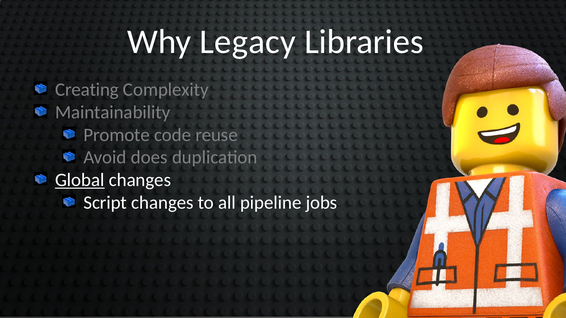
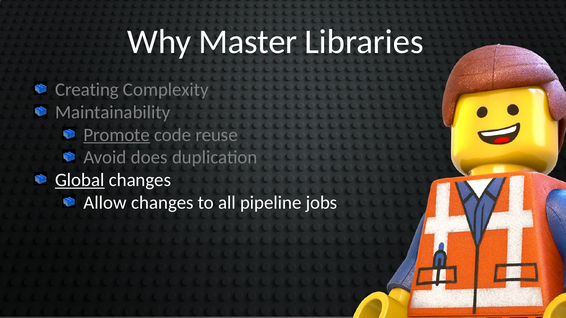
Legacy: Legacy -> Master
Promote underline: none -> present
Script: Script -> Allow
